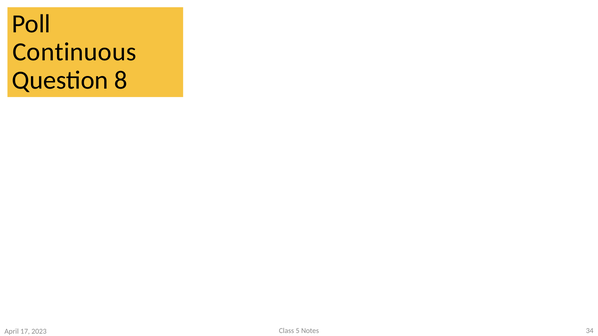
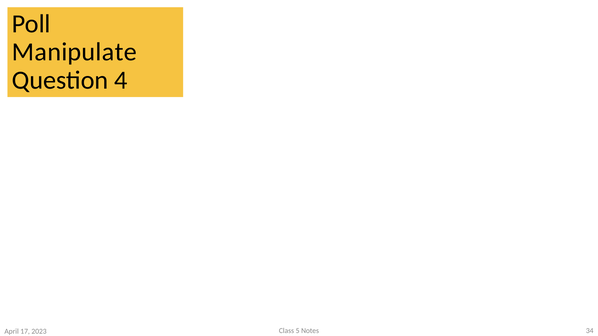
Continuous: Continuous -> Manipulate
8: 8 -> 4
